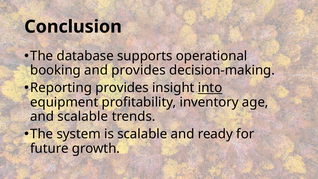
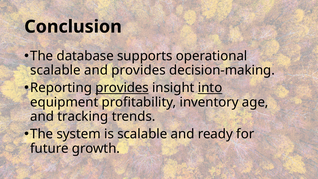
booking at (56, 70): booking -> scalable
provides at (122, 88) underline: none -> present
and scalable: scalable -> tracking
